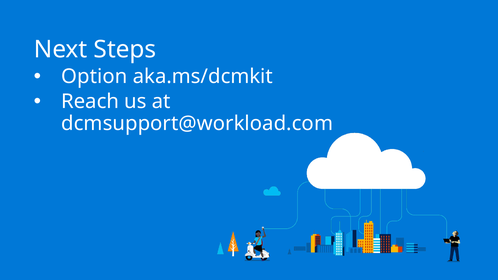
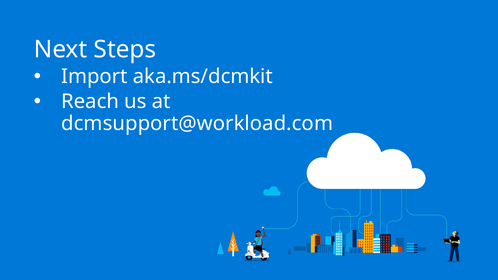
Option: Option -> Import
